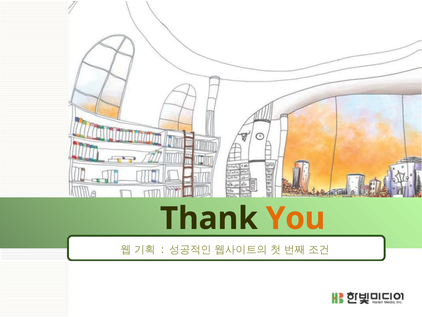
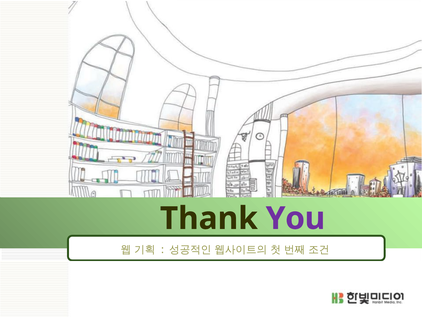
You colour: orange -> purple
